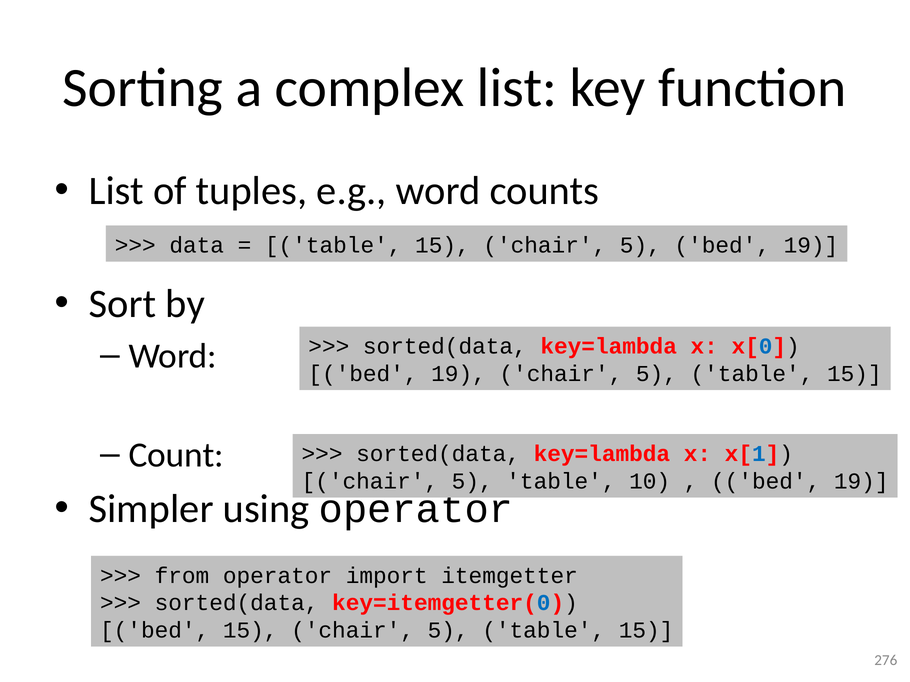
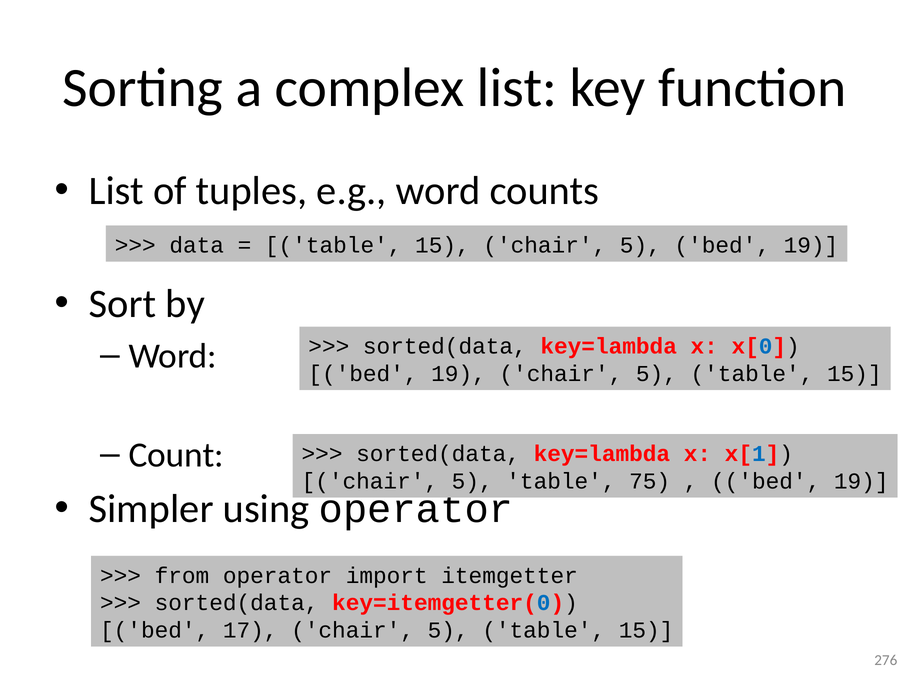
10: 10 -> 75
bed 15: 15 -> 17
